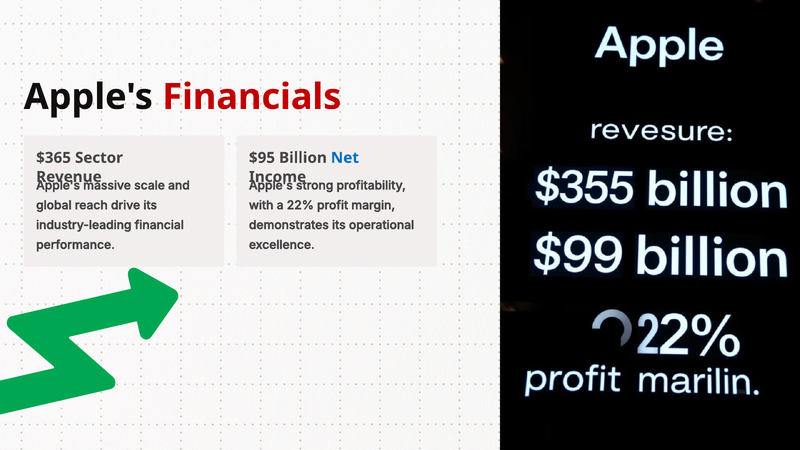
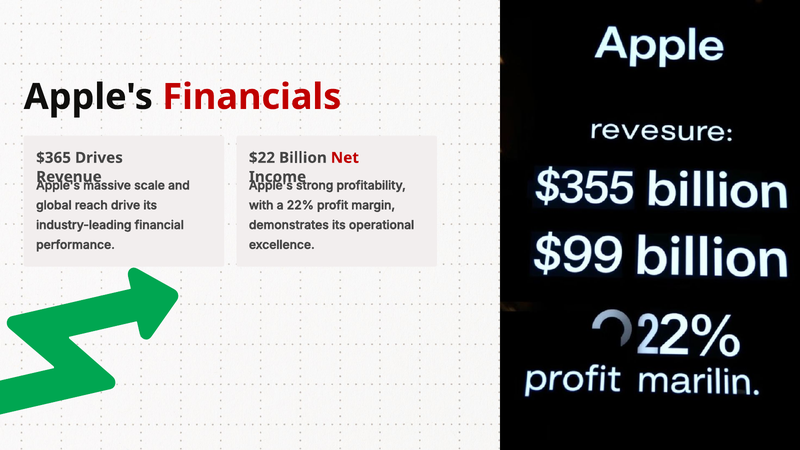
Sector: Sector -> Drives
$95: $95 -> $22
Net colour: blue -> red
